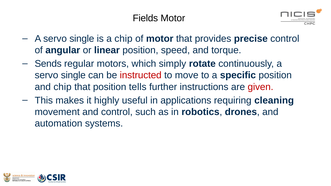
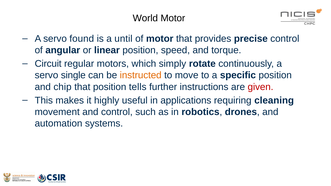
Fields: Fields -> World
single at (82, 39): single -> found
a chip: chip -> until
Sends: Sends -> Circuit
instructed colour: red -> orange
